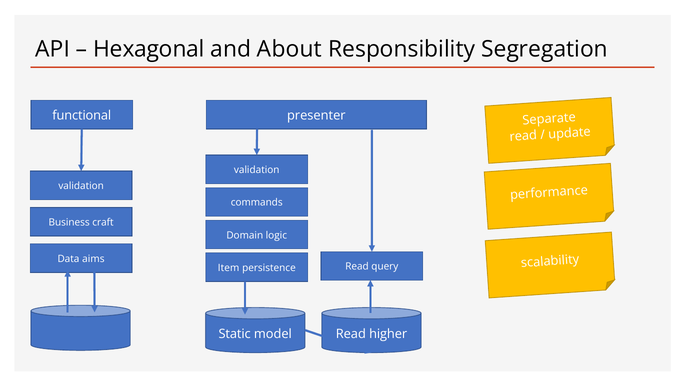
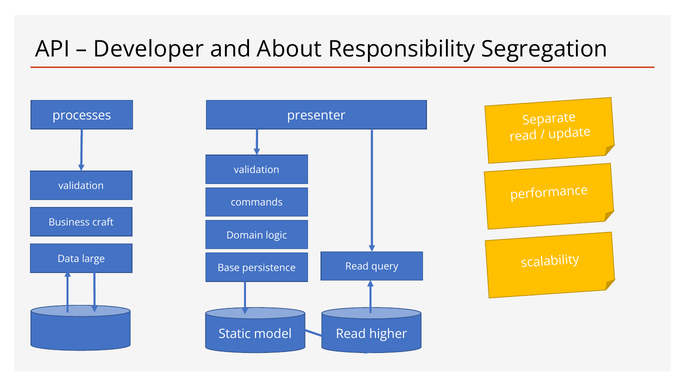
Hexagonal: Hexagonal -> Developer
functional: functional -> processes
aims: aims -> large
Item: Item -> Base
